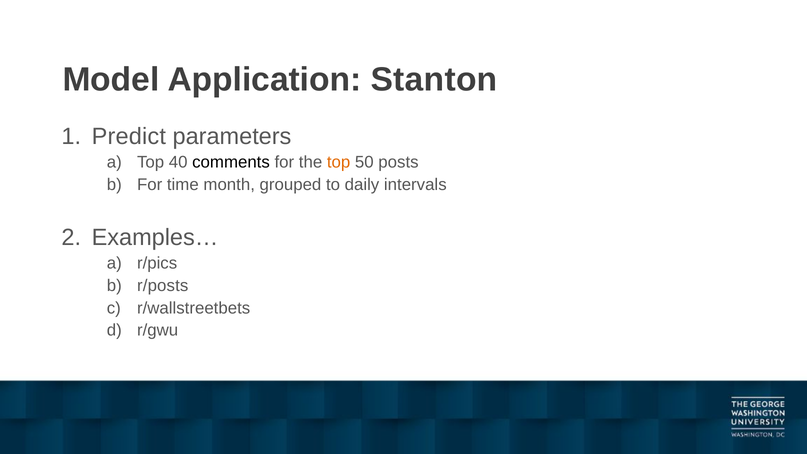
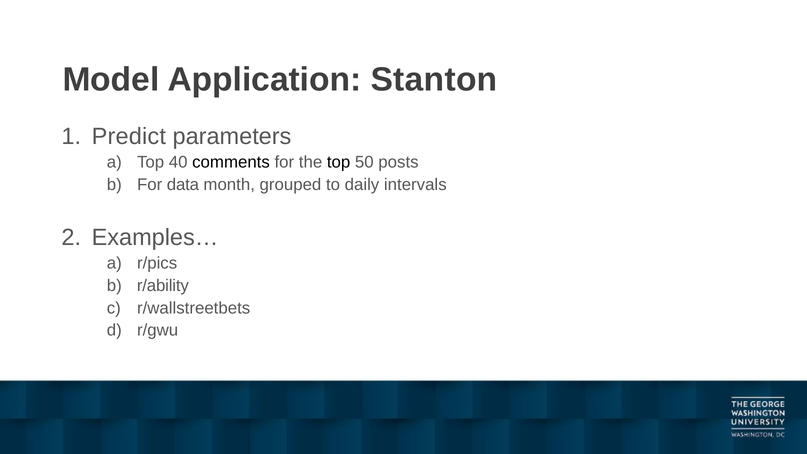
top at (339, 162) colour: orange -> black
time: time -> data
r/posts: r/posts -> r/ability
